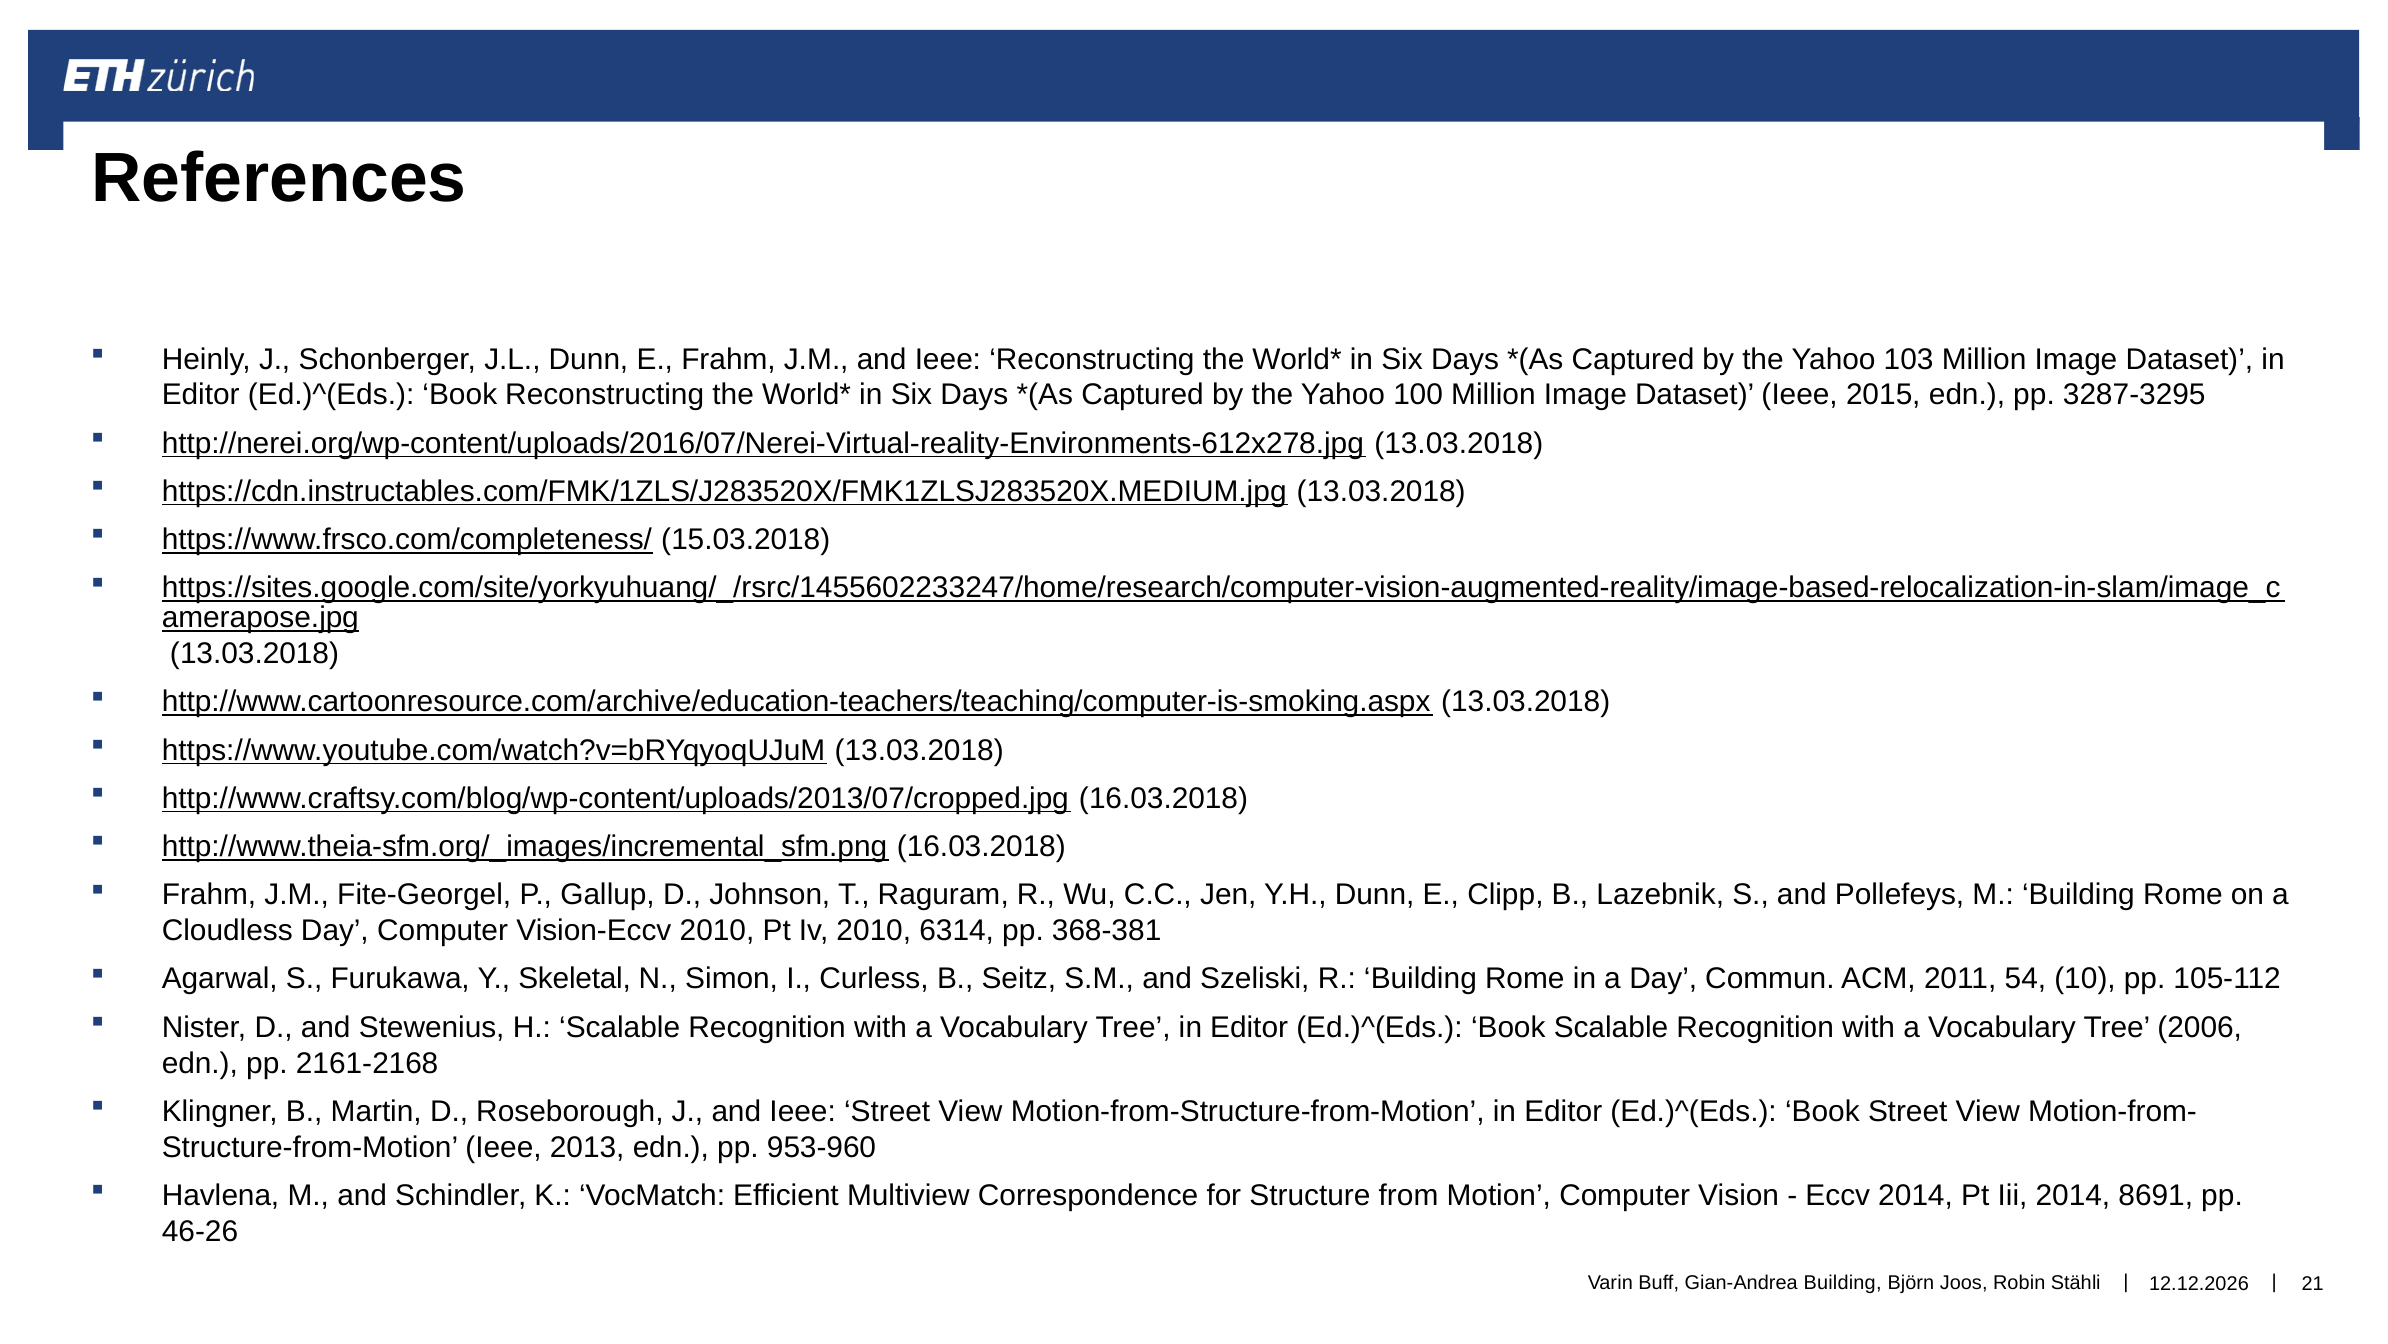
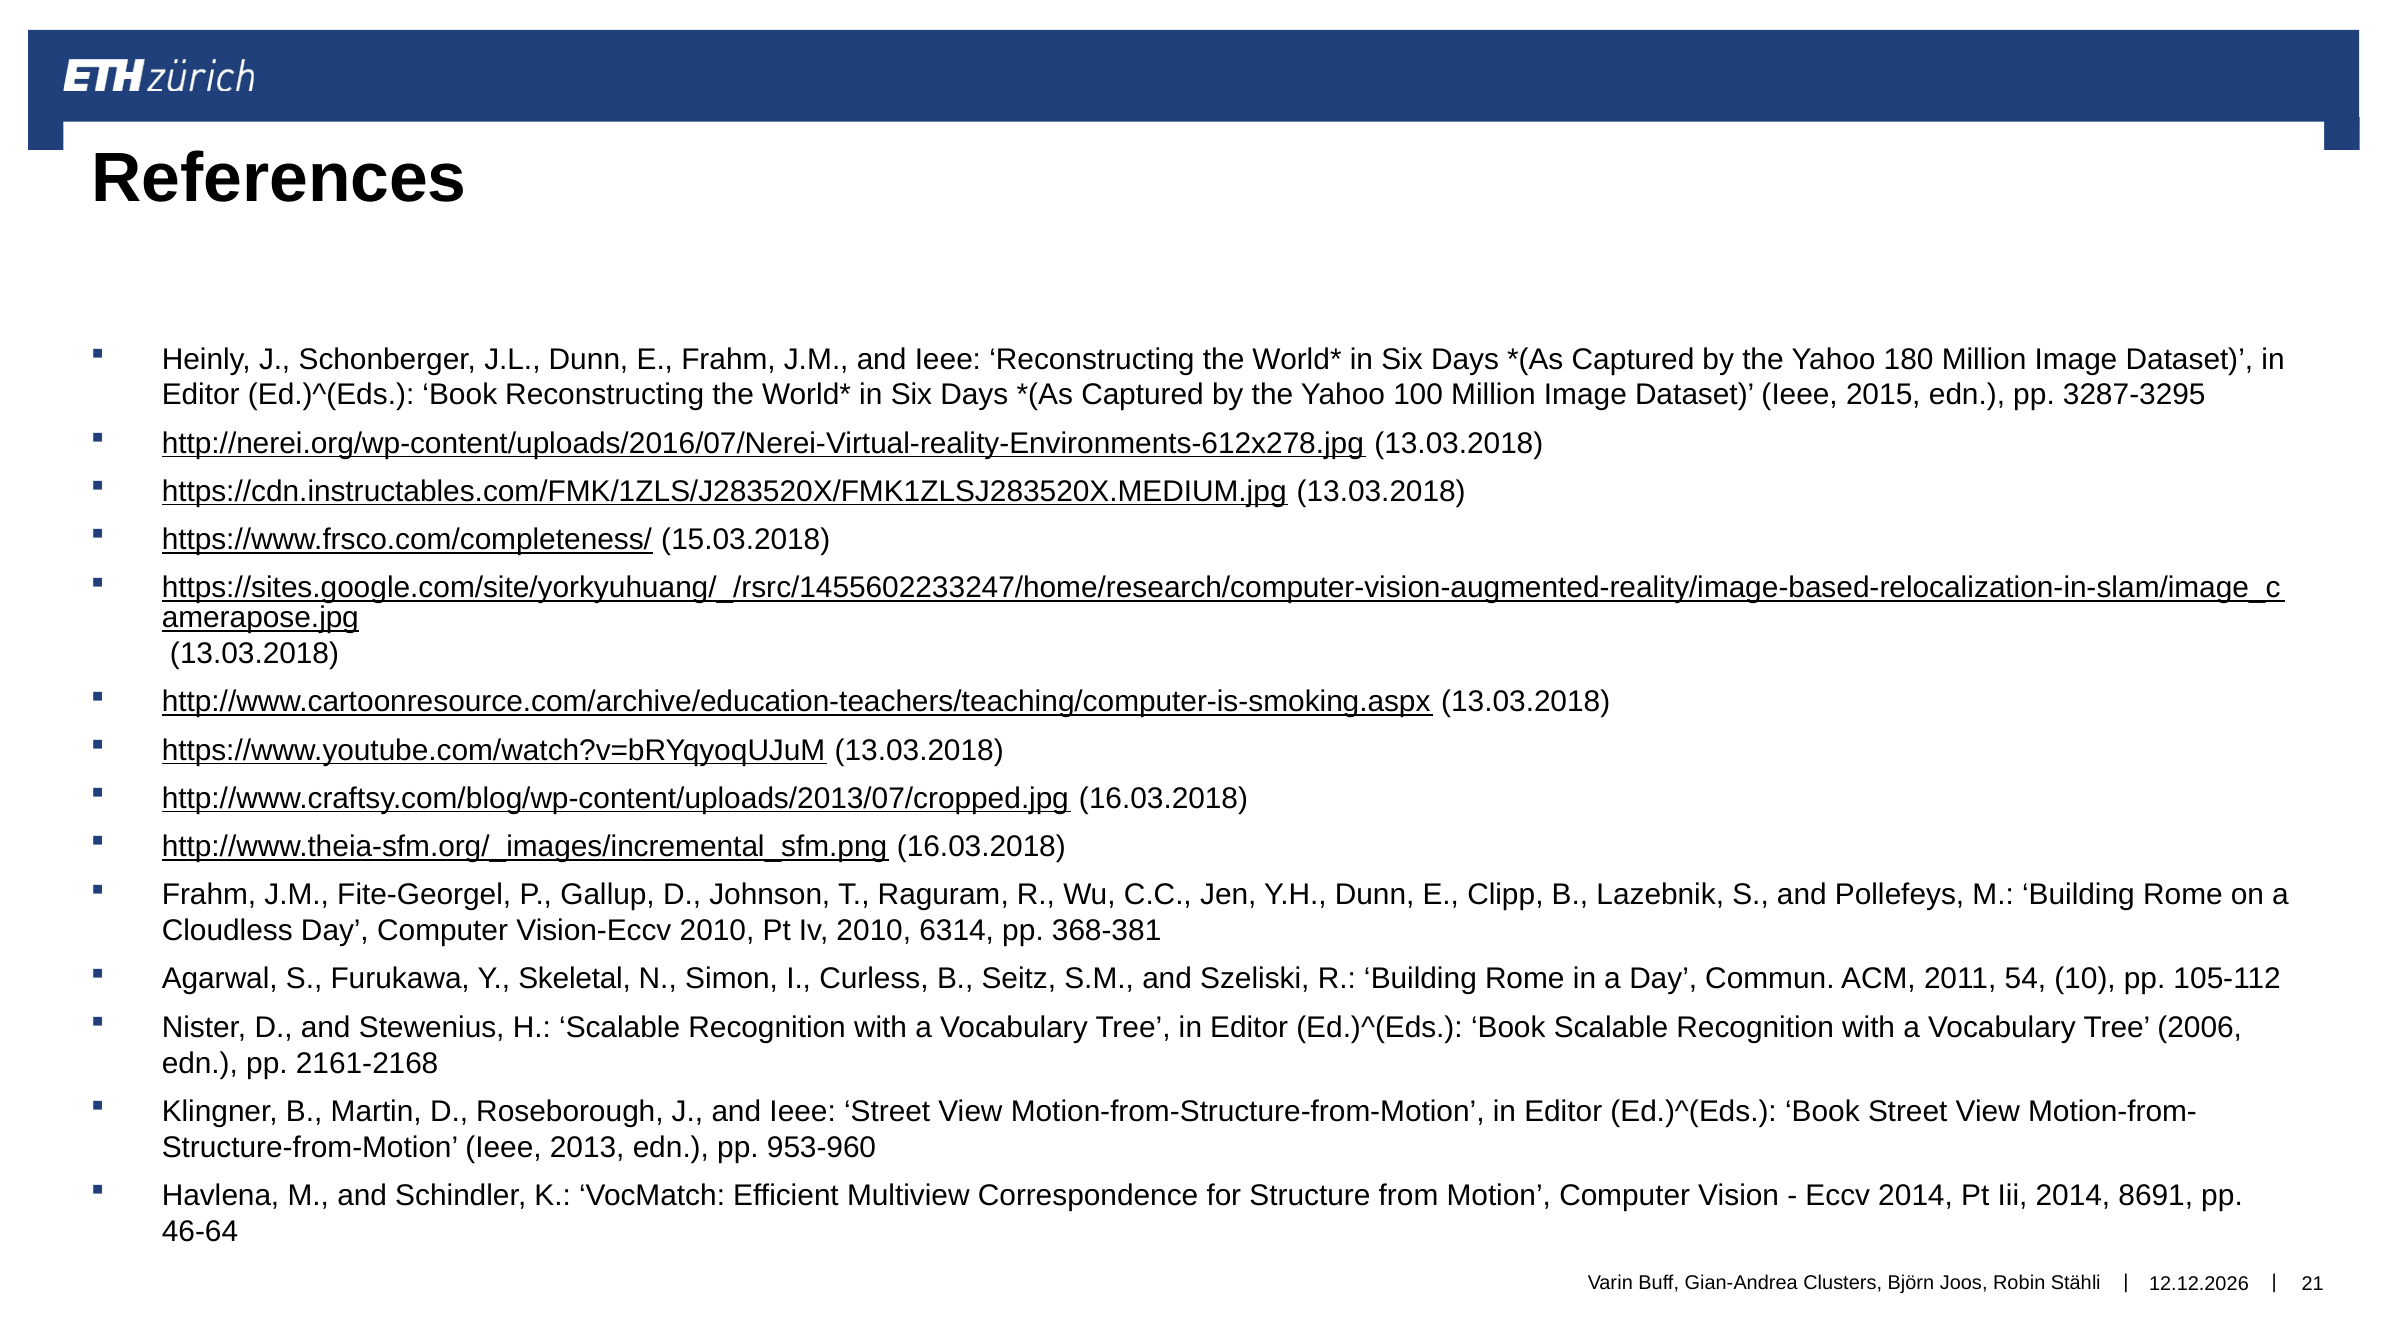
103: 103 -> 180
46-26: 46-26 -> 46-64
Gian-Andrea Building: Building -> Clusters
